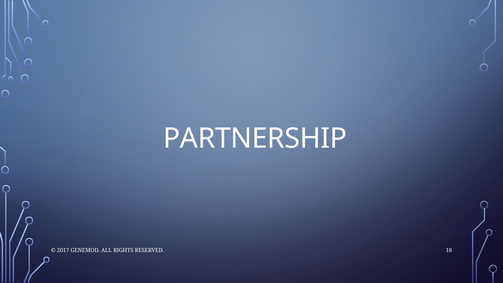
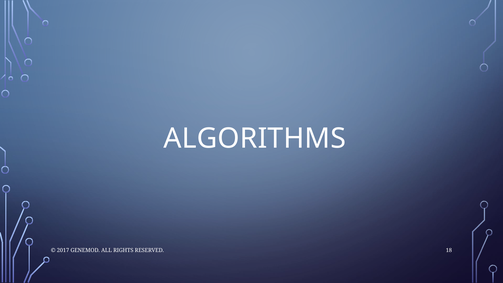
PARTNERSHIP: PARTNERSHIP -> ALGORITHMS
